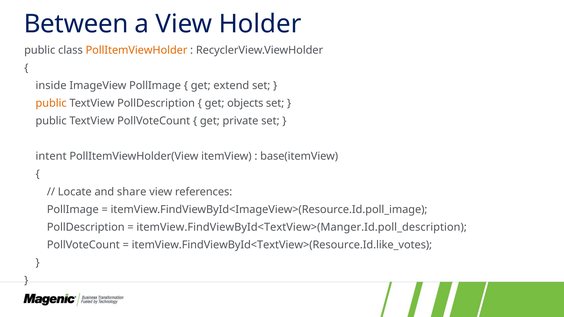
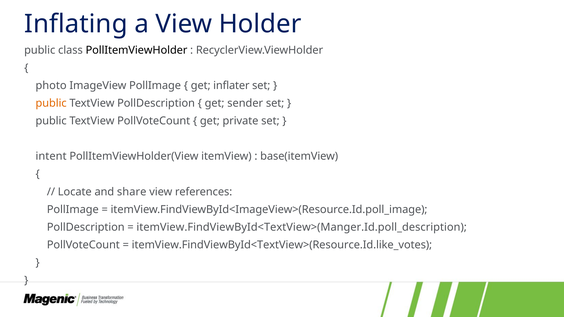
Between: Between -> Inflating
PollItemViewHolder colour: orange -> black
inside: inside -> photo
extend: extend -> inflater
objects: objects -> sender
